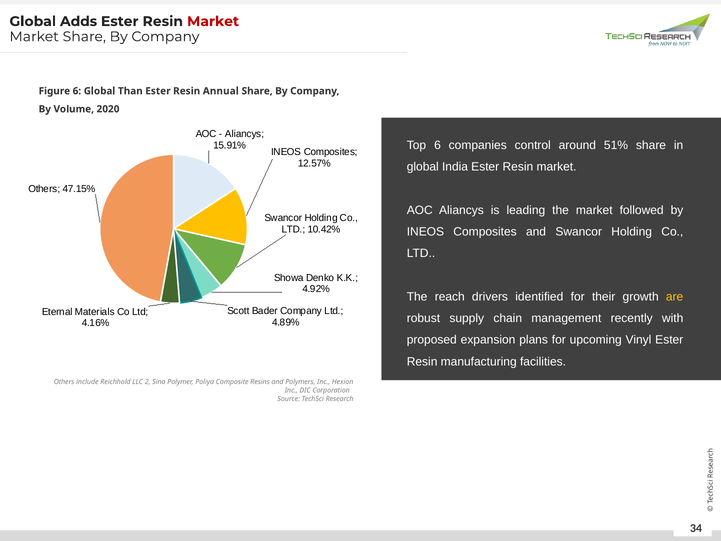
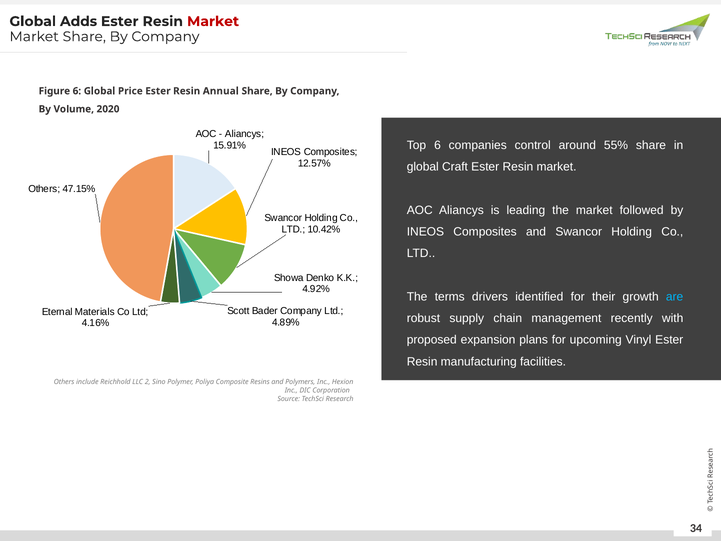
Than: Than -> Price
51%: 51% -> 55%
India: India -> Craft
reach: reach -> terms
are colour: yellow -> light blue
